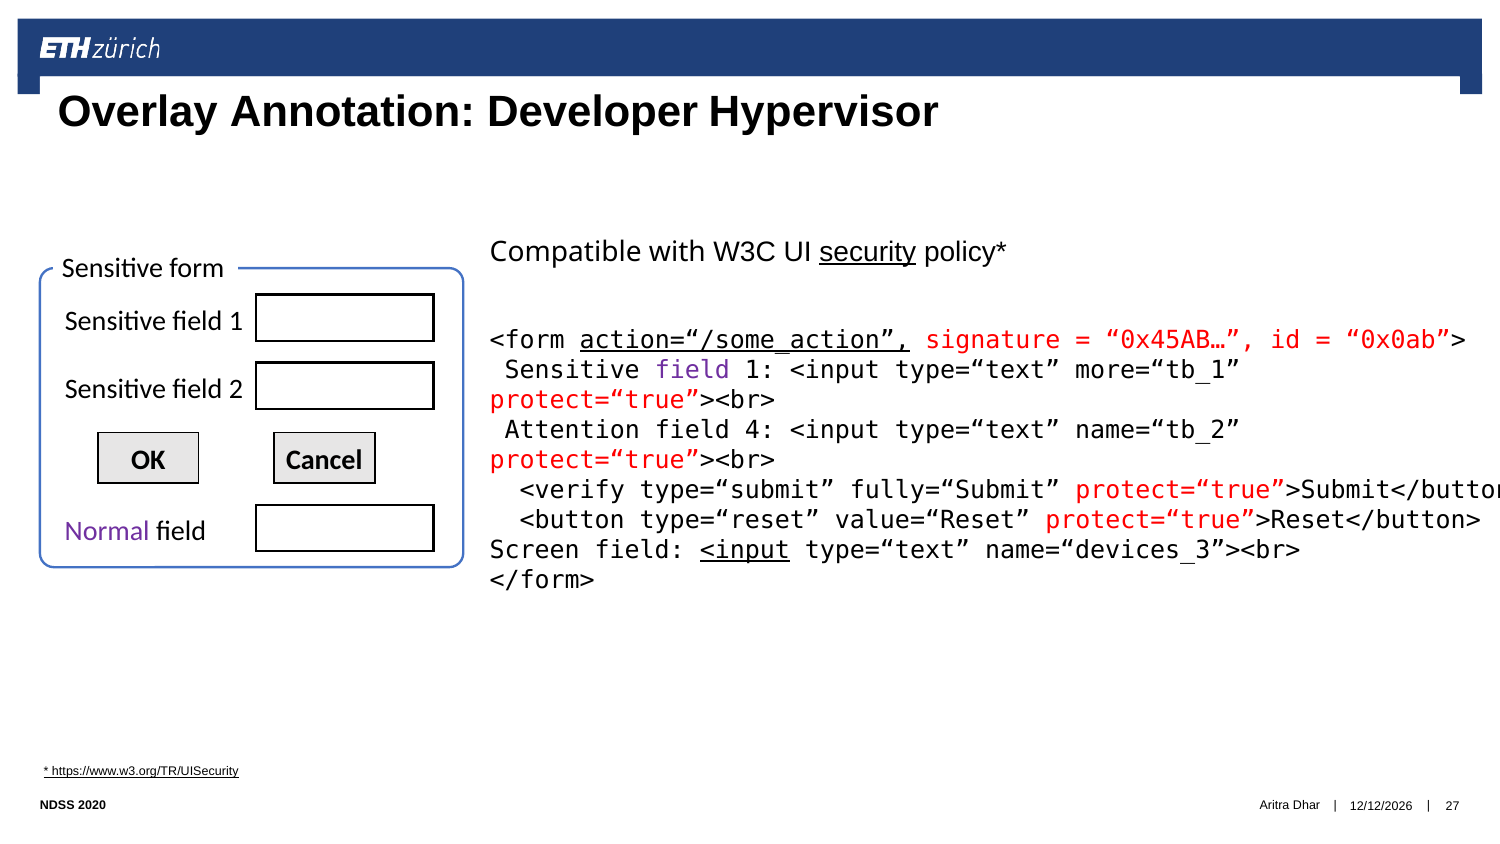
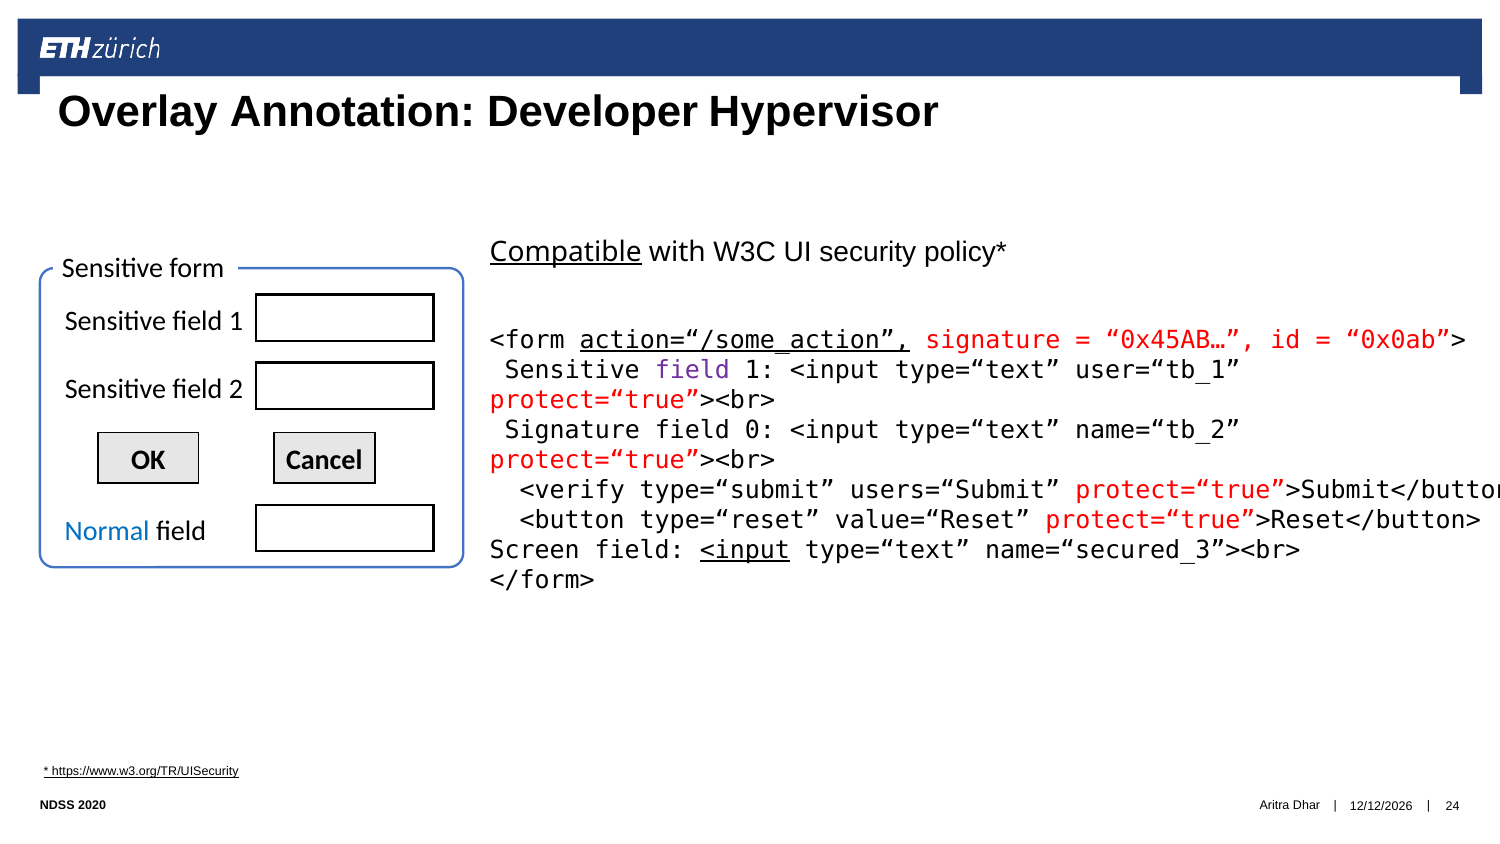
Compatible underline: none -> present
security underline: present -> none
more=“tb_1: more=“tb_1 -> user=“tb_1
Attention at (572, 430): Attention -> Signature
4: 4 -> 0
fully=“Submit: fully=“Submit -> users=“Submit
Normal colour: purple -> blue
name=“devices_3”><br>: name=“devices_3”><br> -> name=“secured_3”><br>
27: 27 -> 24
